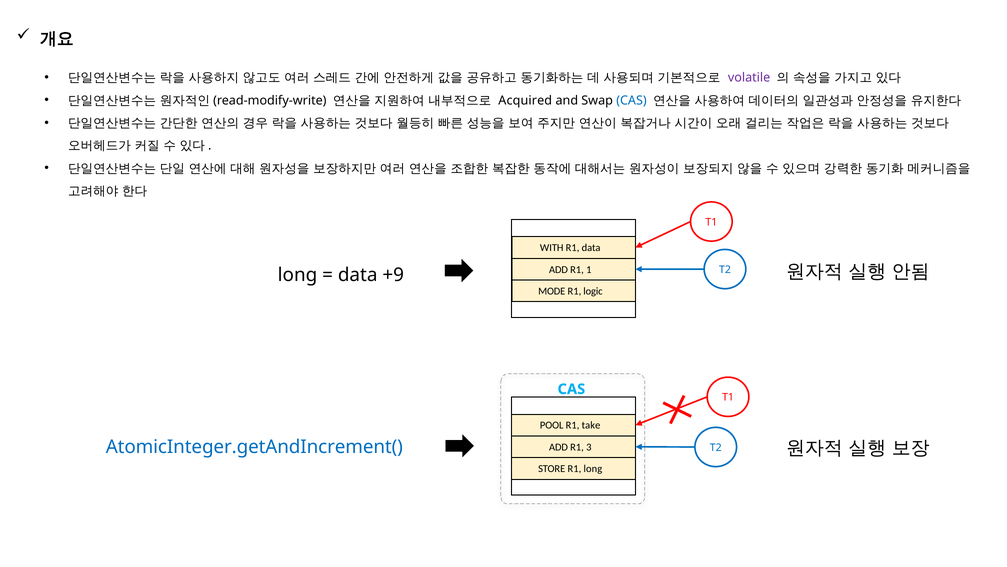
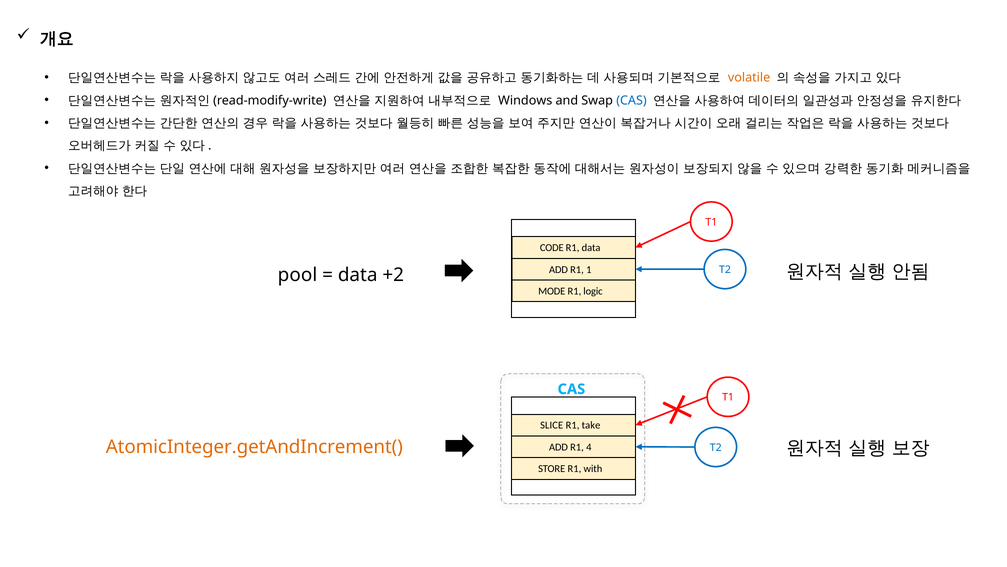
volatile colour: purple -> orange
Acquired: Acquired -> Windows
WITH: WITH -> CODE
long at (298, 275): long -> pool
+9: +9 -> +2
POOL: POOL -> SLICE
AtomicInteger.getAndIncrement( colour: blue -> orange
3: 3 -> 4
R1 long: long -> with
